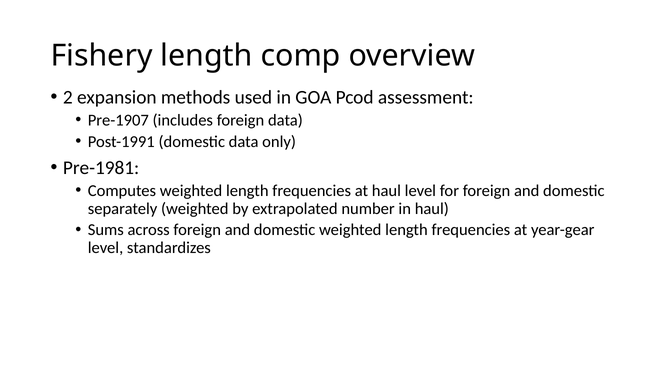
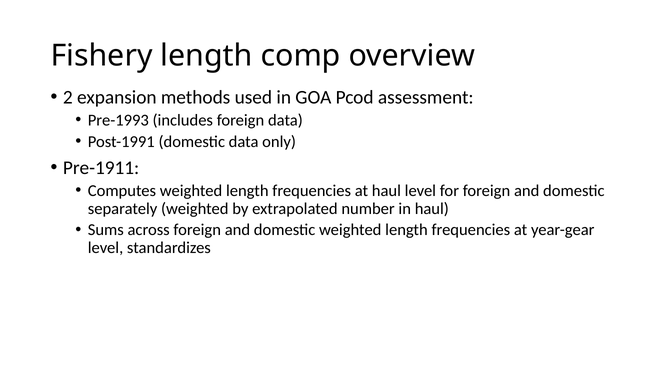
Pre-1907: Pre-1907 -> Pre-1993
Pre-1981: Pre-1981 -> Pre-1911
